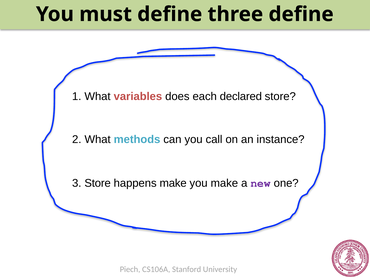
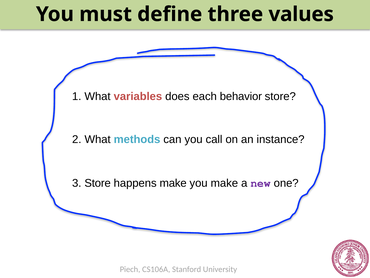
three define: define -> values
declared: declared -> behavior
